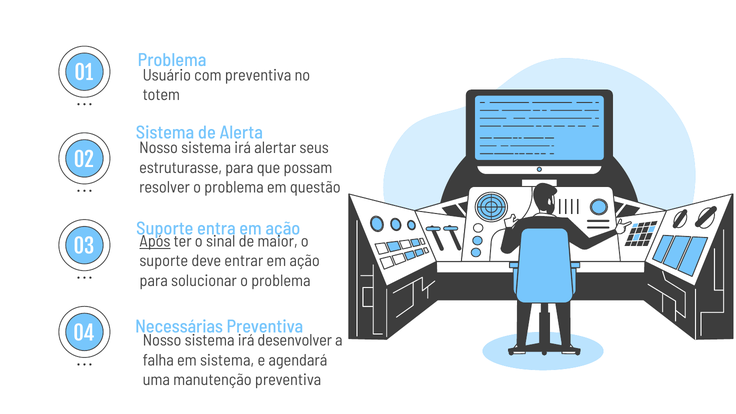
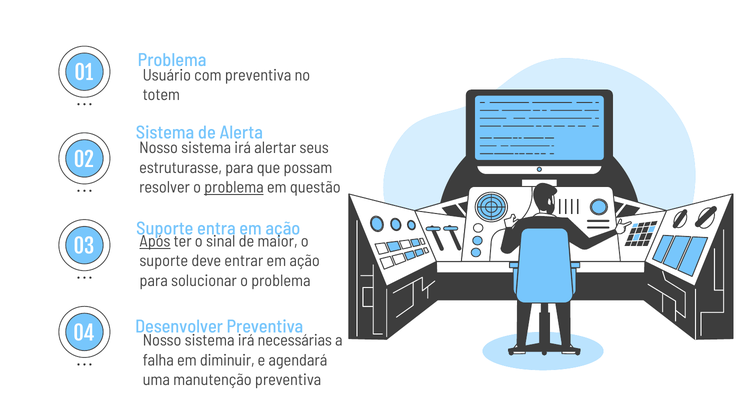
problema at (234, 187) underline: none -> present
Necessárias: Necessárias -> Desenvolver
desenvolver: desenvolver -> necessárias
em sistema: sistema -> diminuir
